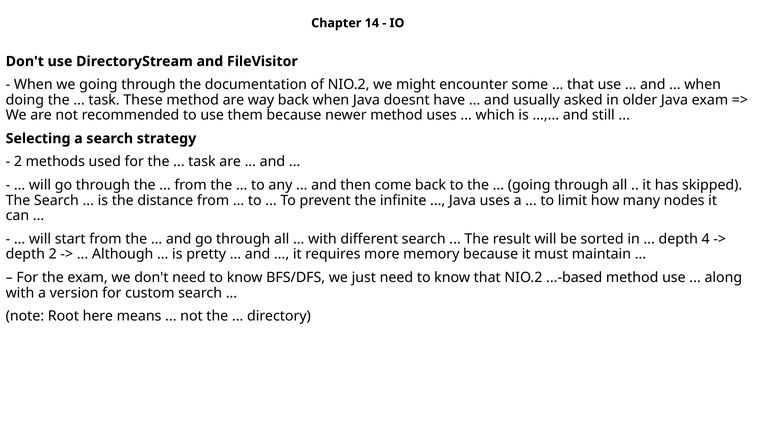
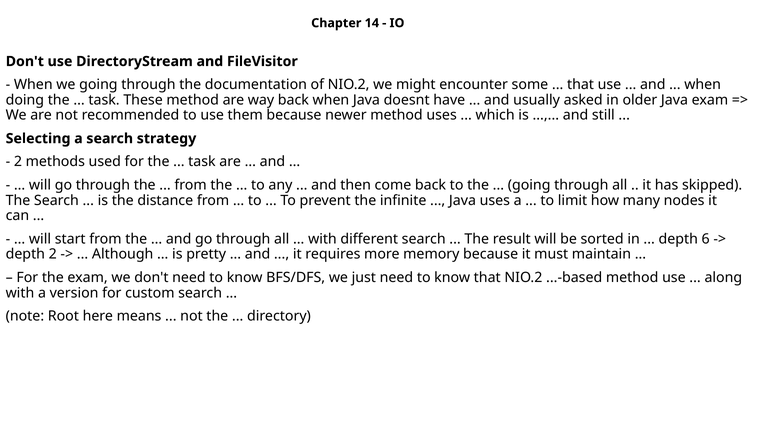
4: 4 -> 6
